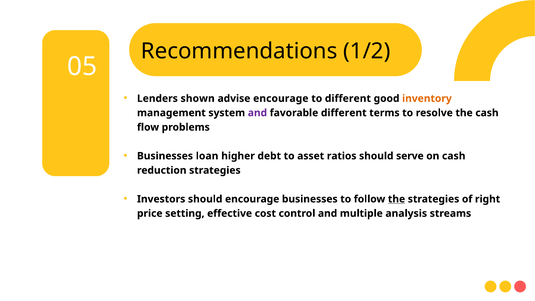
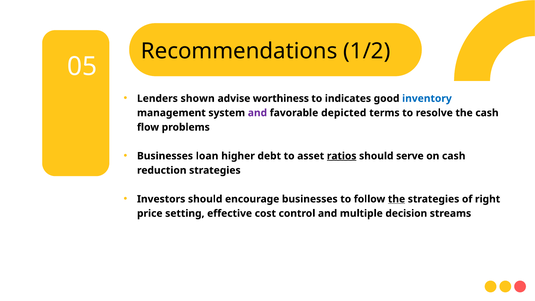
advise encourage: encourage -> worthiness
to different: different -> indicates
inventory colour: orange -> blue
favorable different: different -> depicted
ratios underline: none -> present
analysis: analysis -> decision
